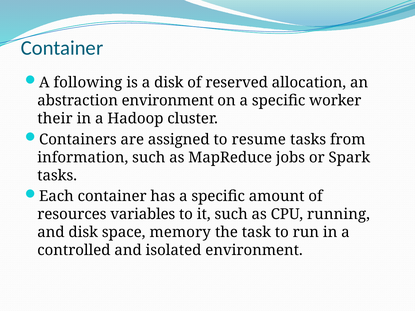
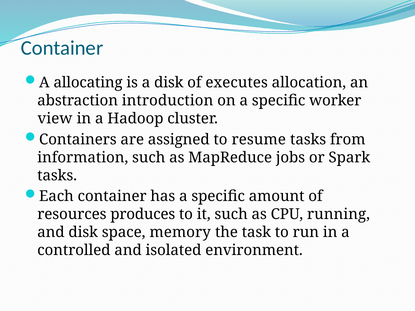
following: following -> allocating
reserved: reserved -> executes
abstraction environment: environment -> introduction
their: their -> view
variables: variables -> produces
